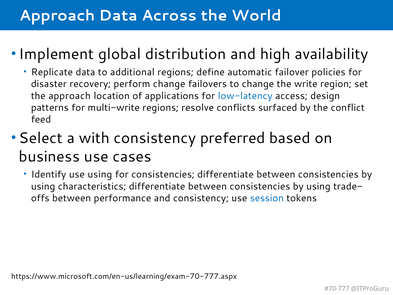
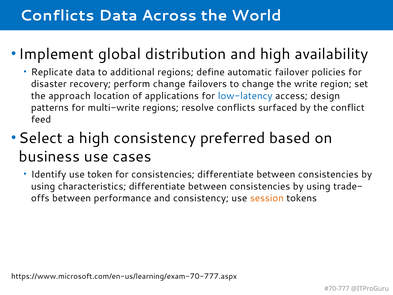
Approach at (57, 16): Approach -> Conflicts
a with: with -> high
use using: using -> token
session colour: blue -> orange
